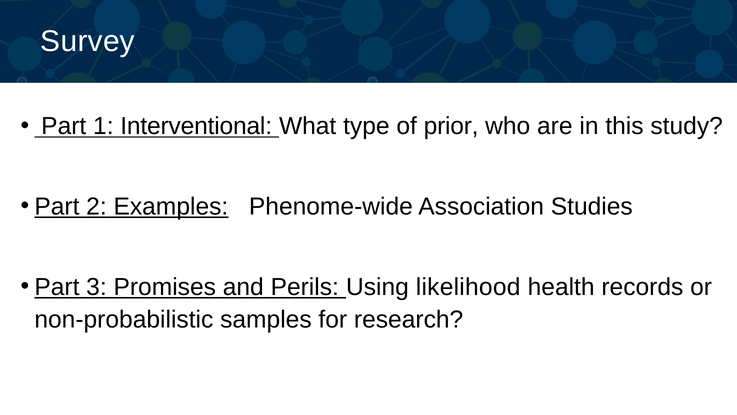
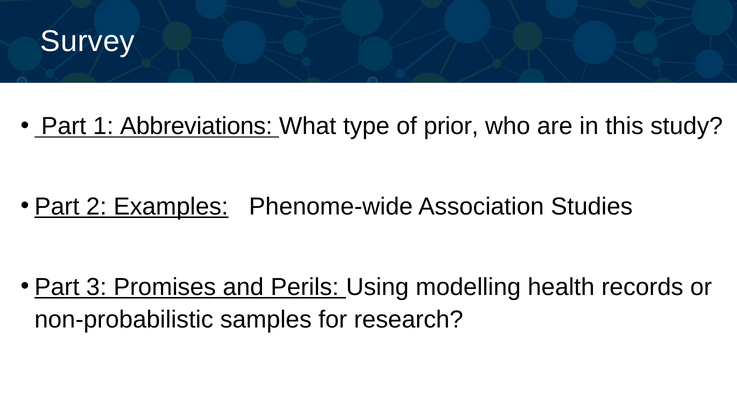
Interventional: Interventional -> Abbreviations
likelihood: likelihood -> modelling
